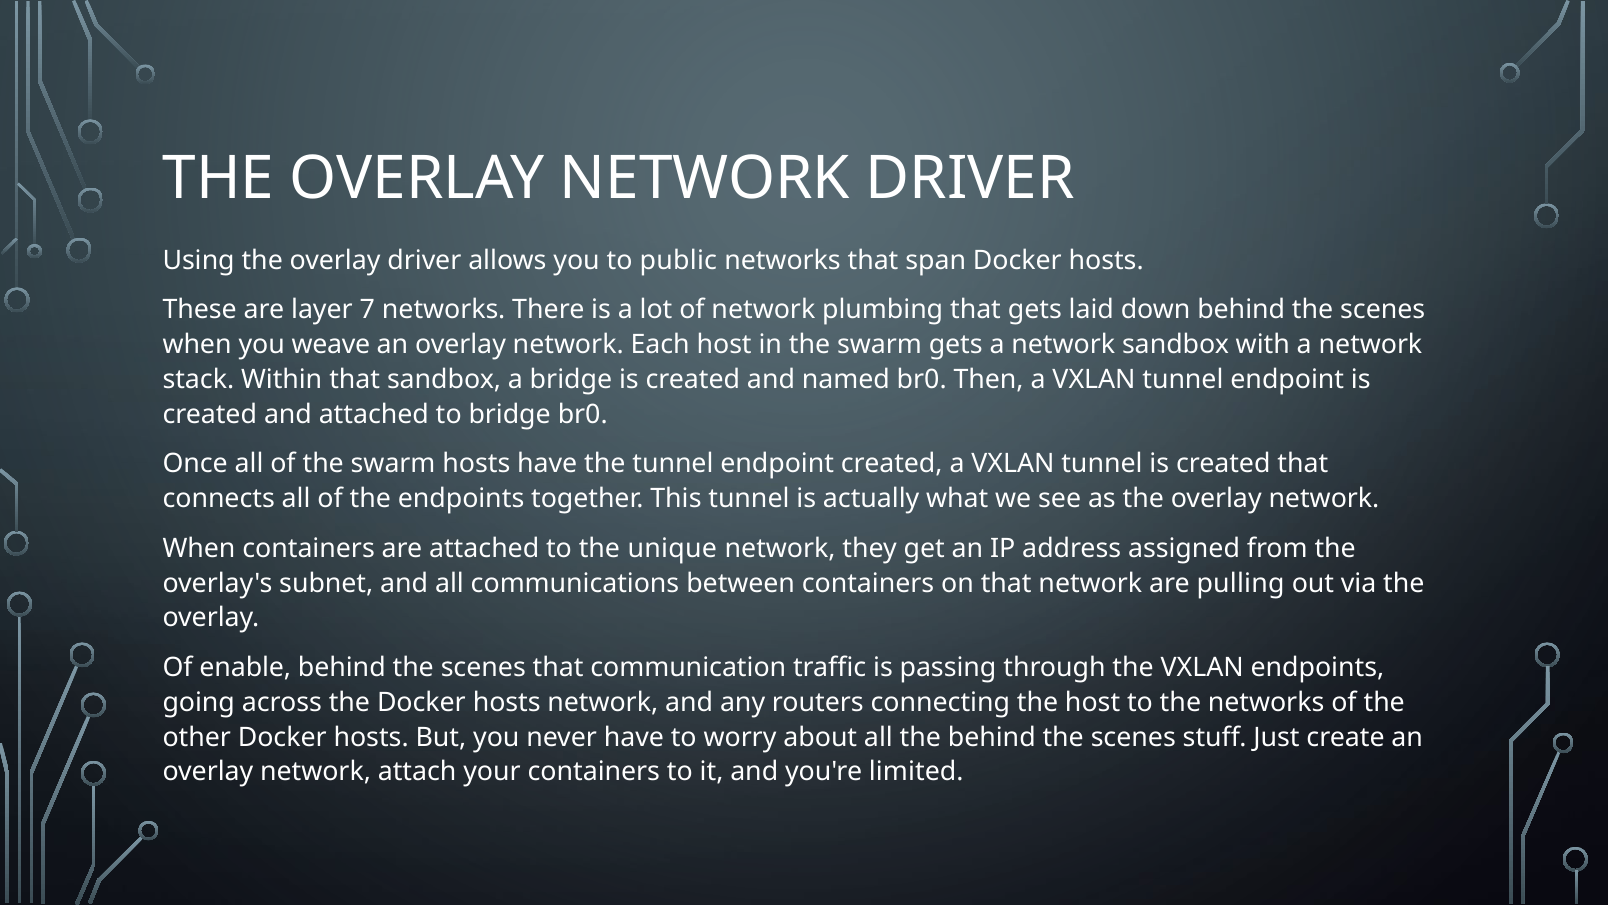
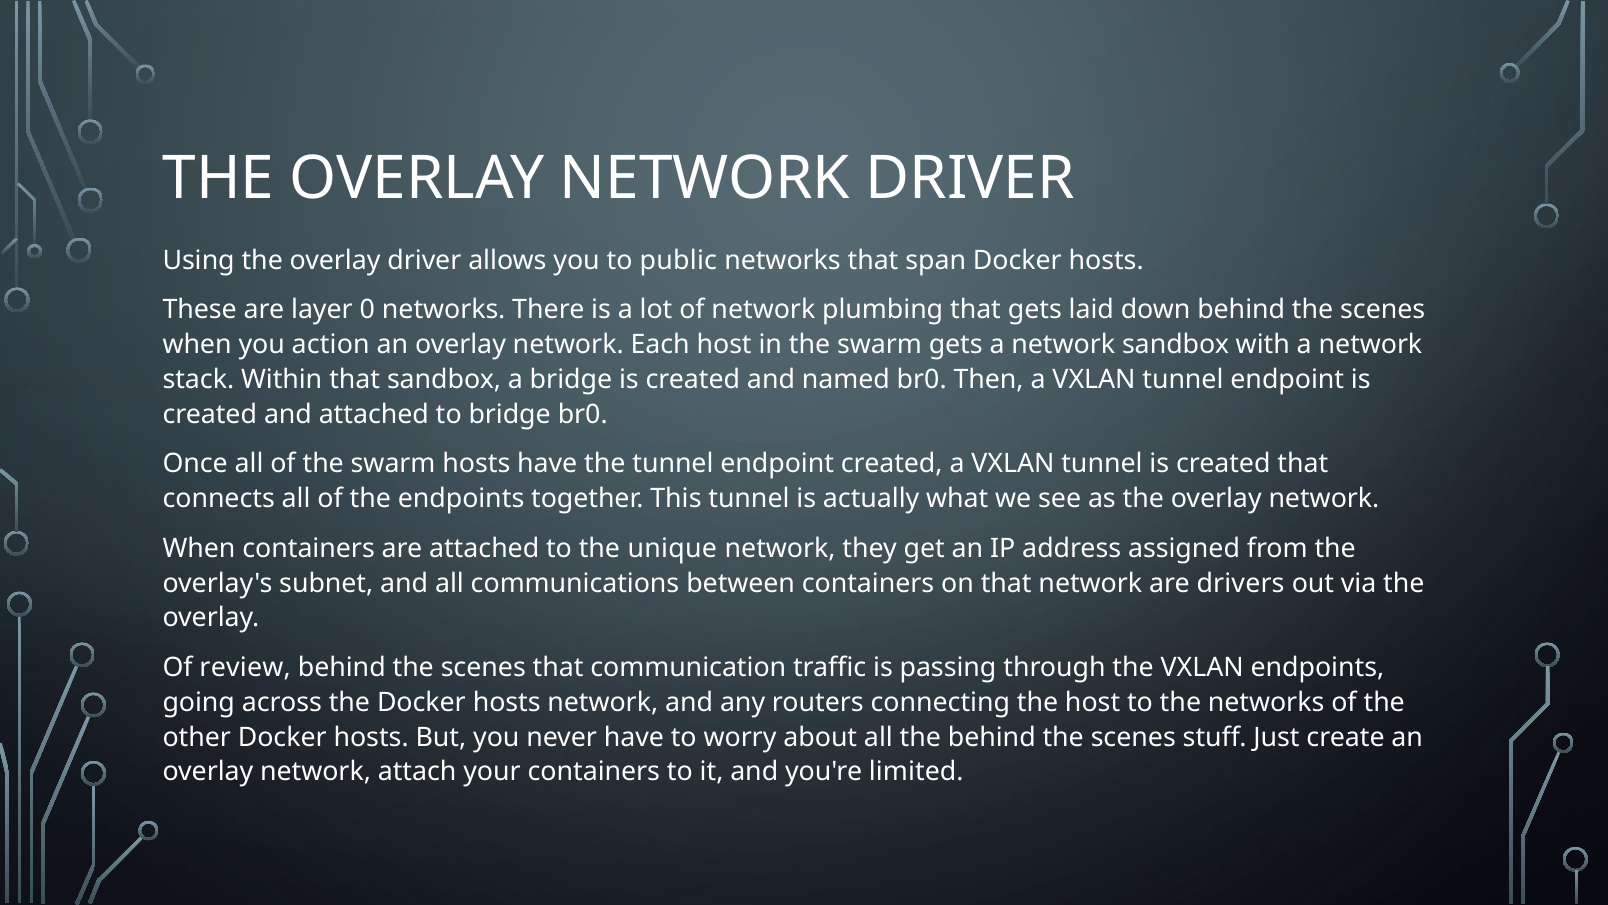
7: 7 -> 0
weave: weave -> action
pulling: pulling -> drivers
enable: enable -> review
